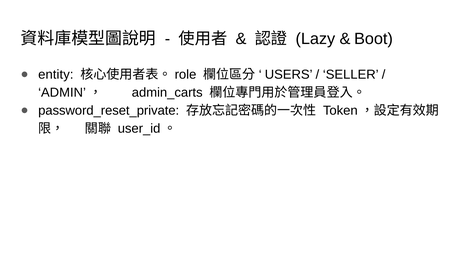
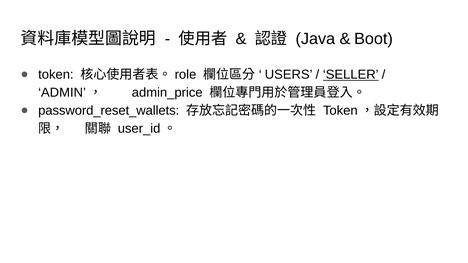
Lazy: Lazy -> Java
entity: entity -> token
SELLER underline: none -> present
admin_carts: admin_carts -> admin_price
password_reset_private: password_reset_private -> password_reset_wallets
